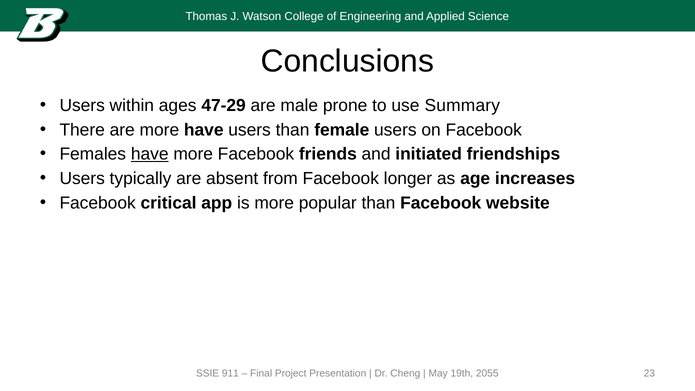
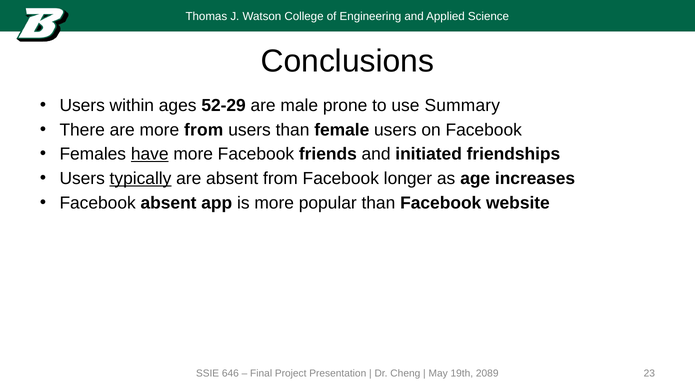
47-29: 47-29 -> 52-29
more have: have -> from
typically underline: none -> present
Facebook critical: critical -> absent
911: 911 -> 646
2055: 2055 -> 2089
